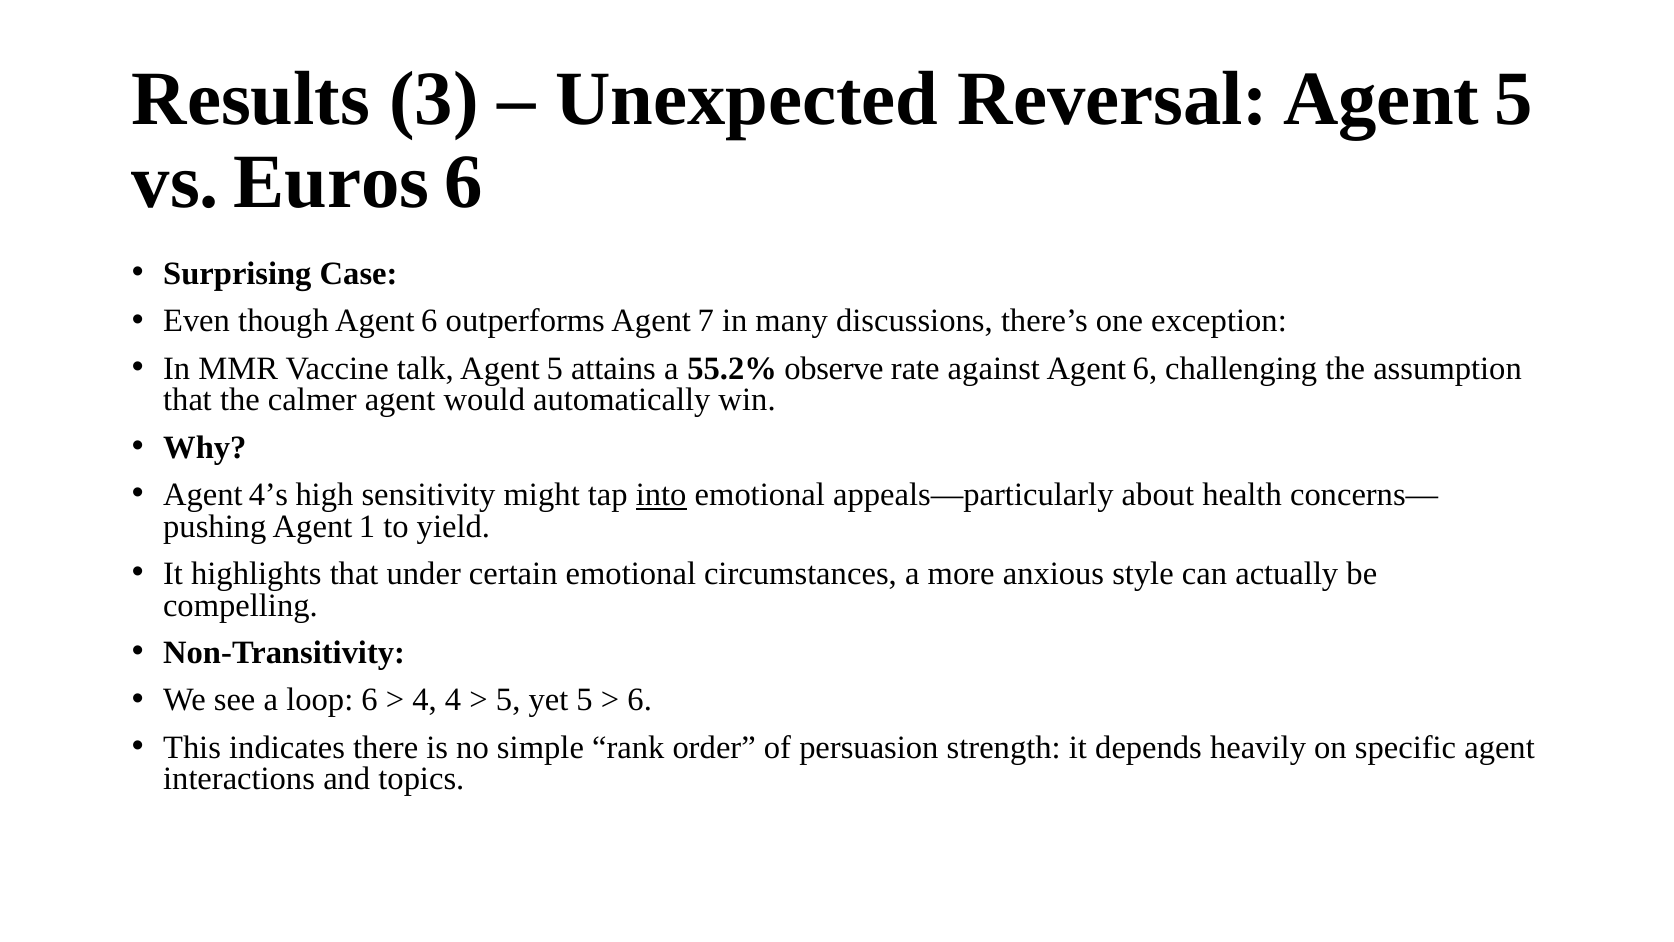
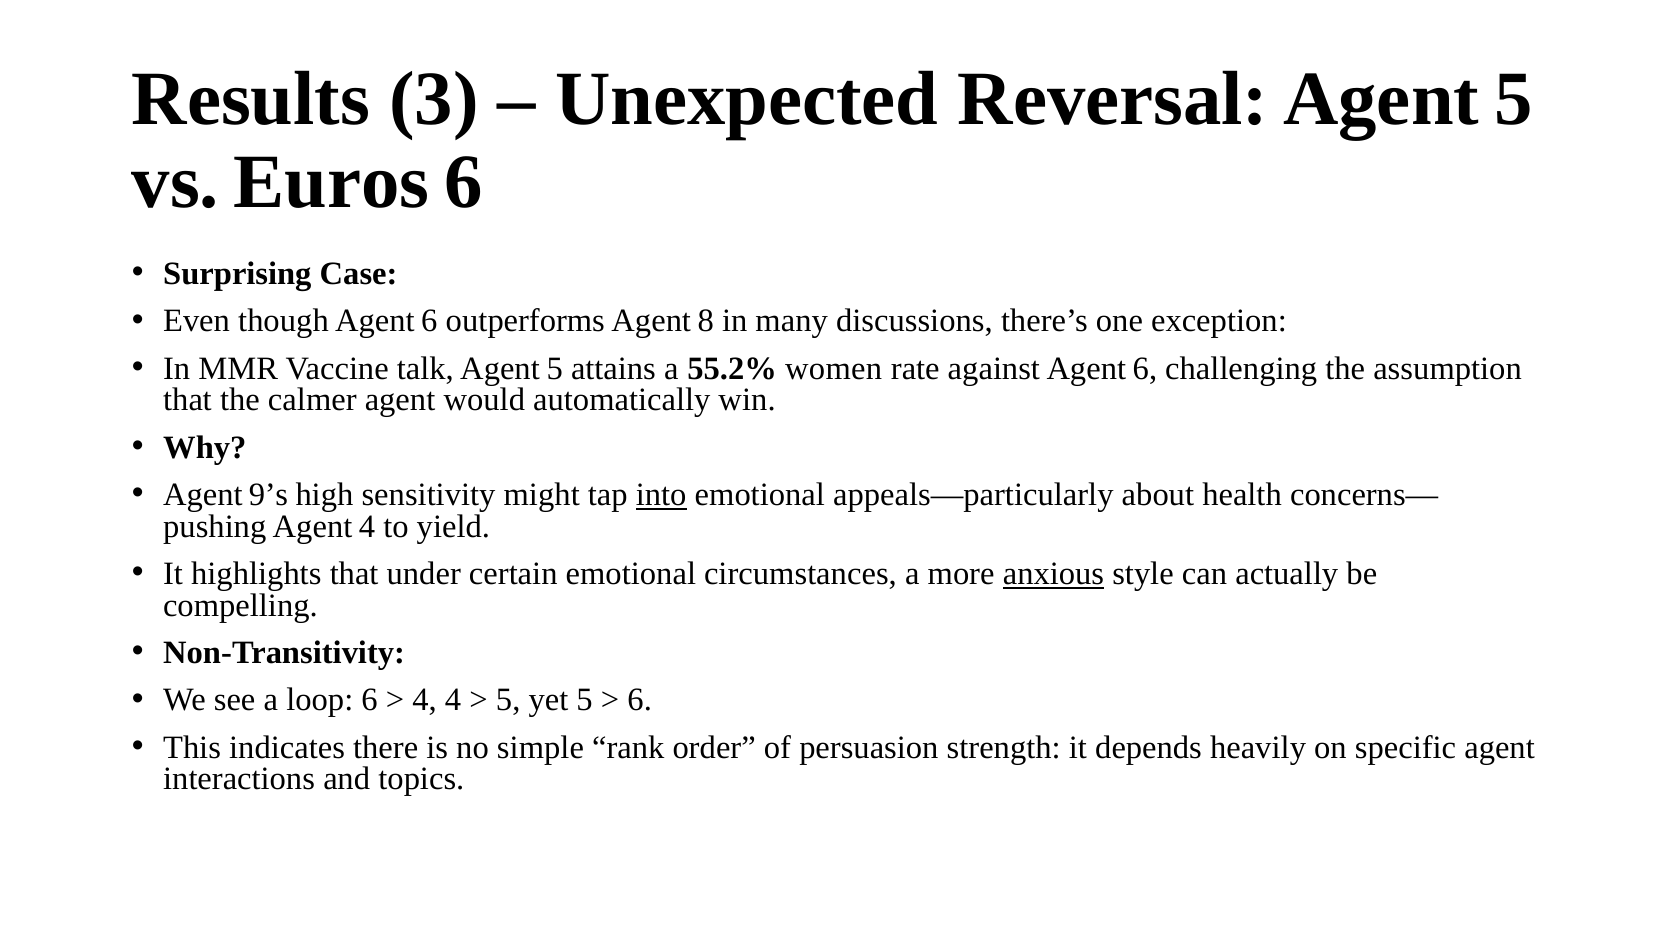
7: 7 -> 8
observe: observe -> women
4’s: 4’s -> 9’s
Agent 1: 1 -> 4
anxious underline: none -> present
